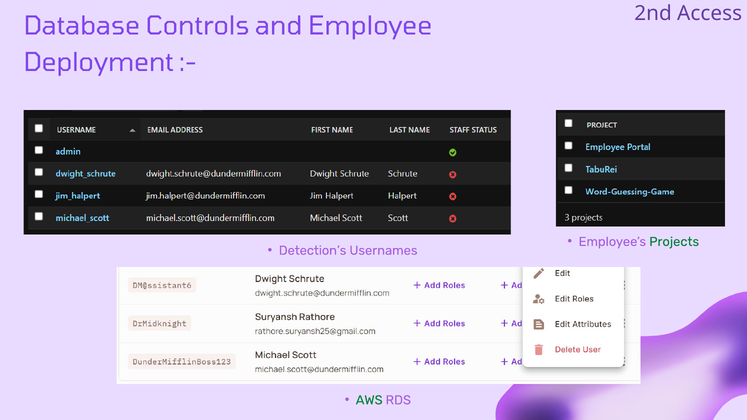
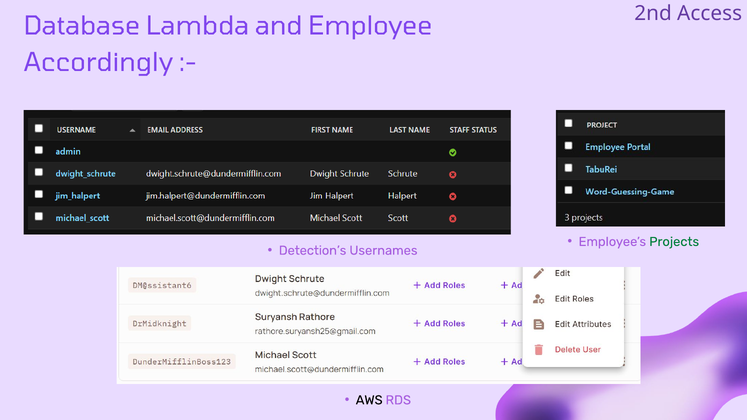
Controls: Controls -> Lambda
Deployment: Deployment -> Accordingly
AWS colour: green -> black
